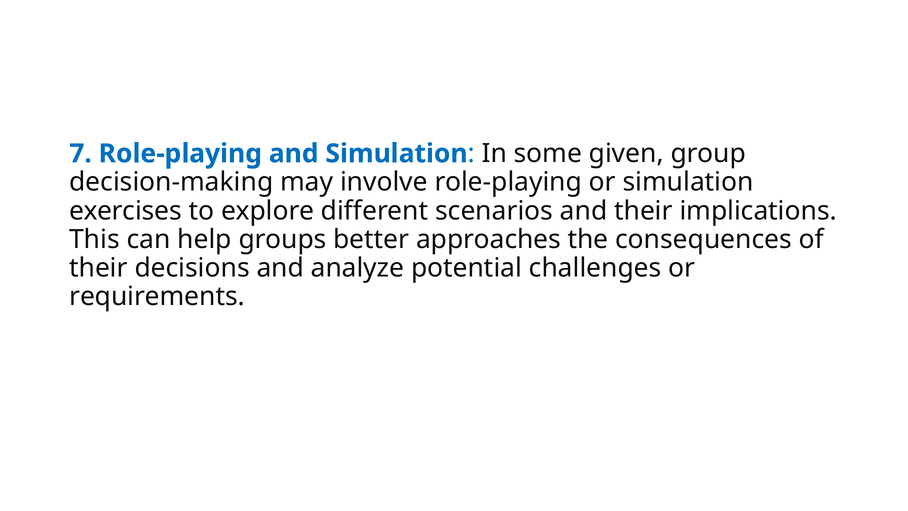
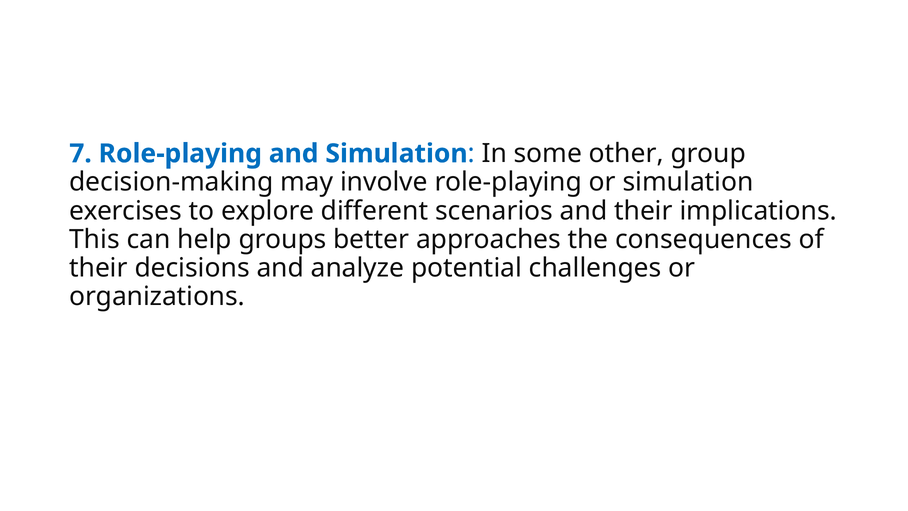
given: given -> other
requirements: requirements -> organizations
